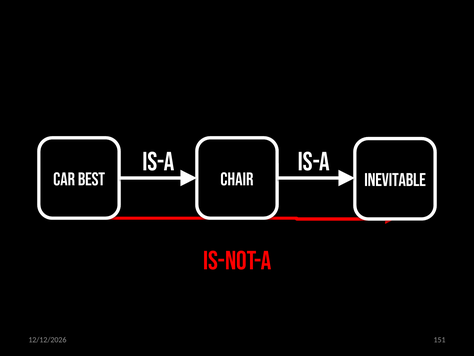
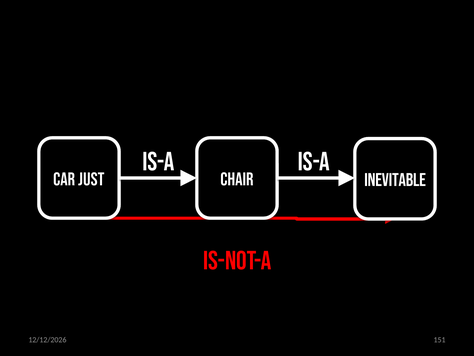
BEST: BEST -> JUST
